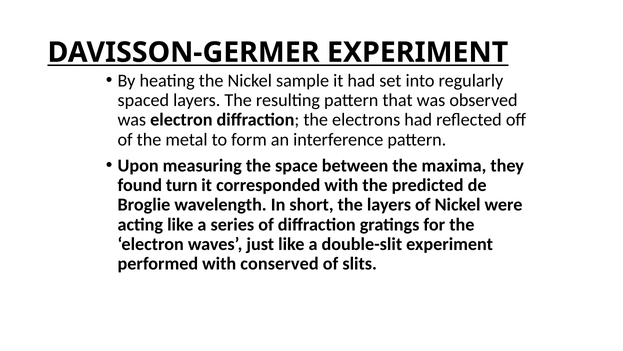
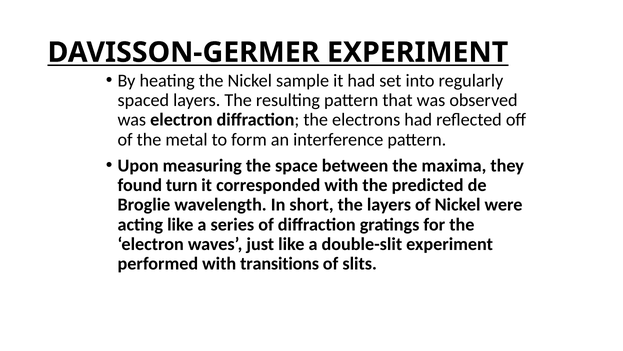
conserved: conserved -> transitions
